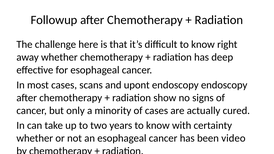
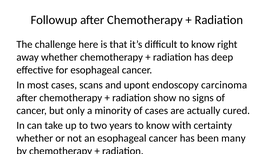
endoscopy endoscopy: endoscopy -> carcinoma
video: video -> many
